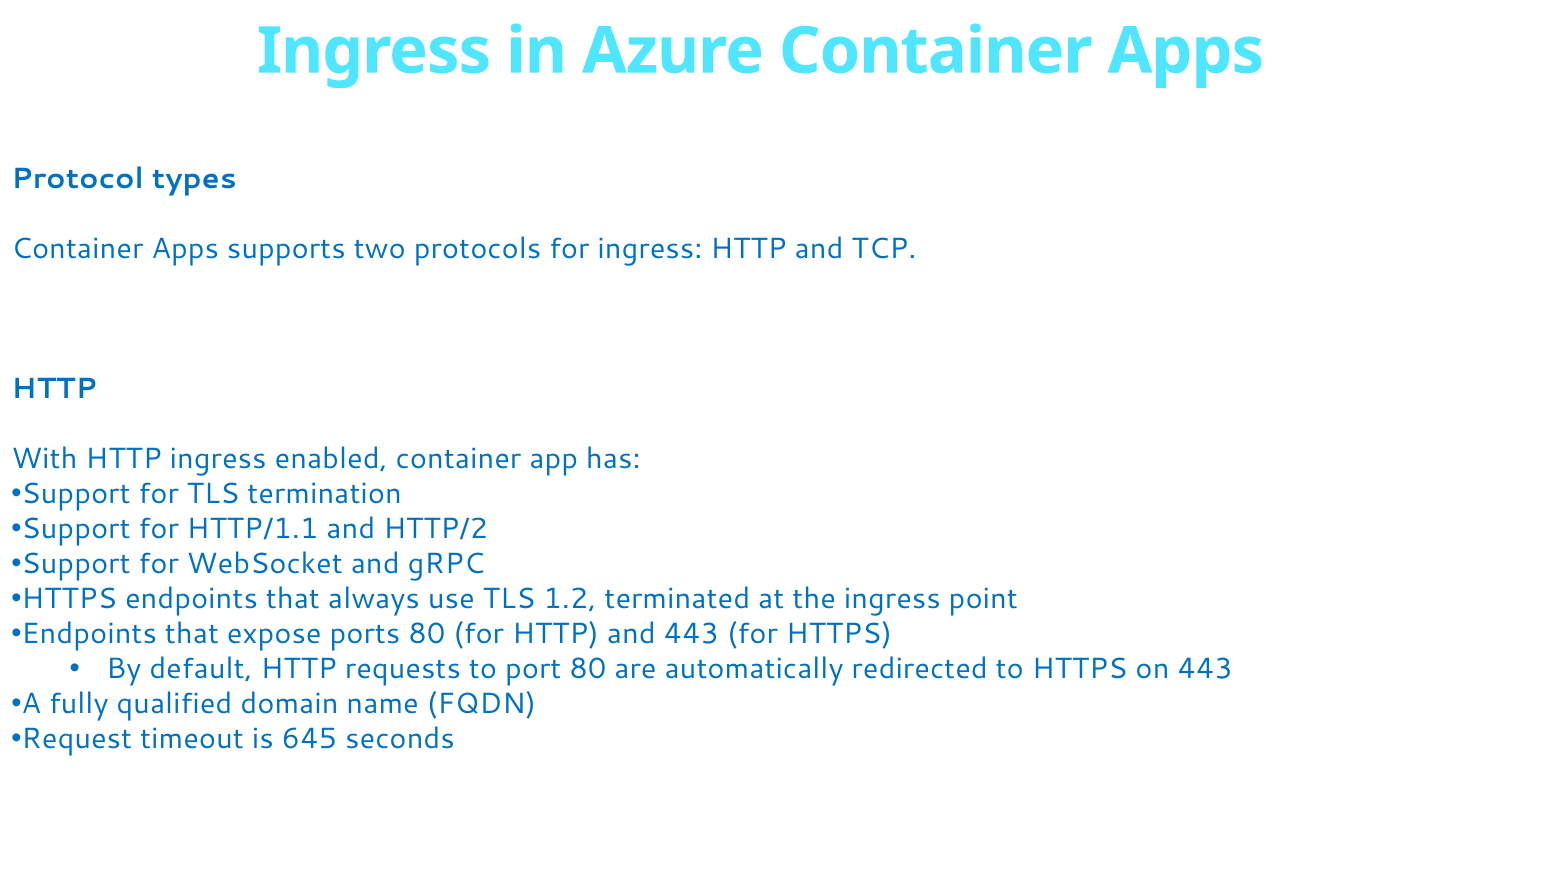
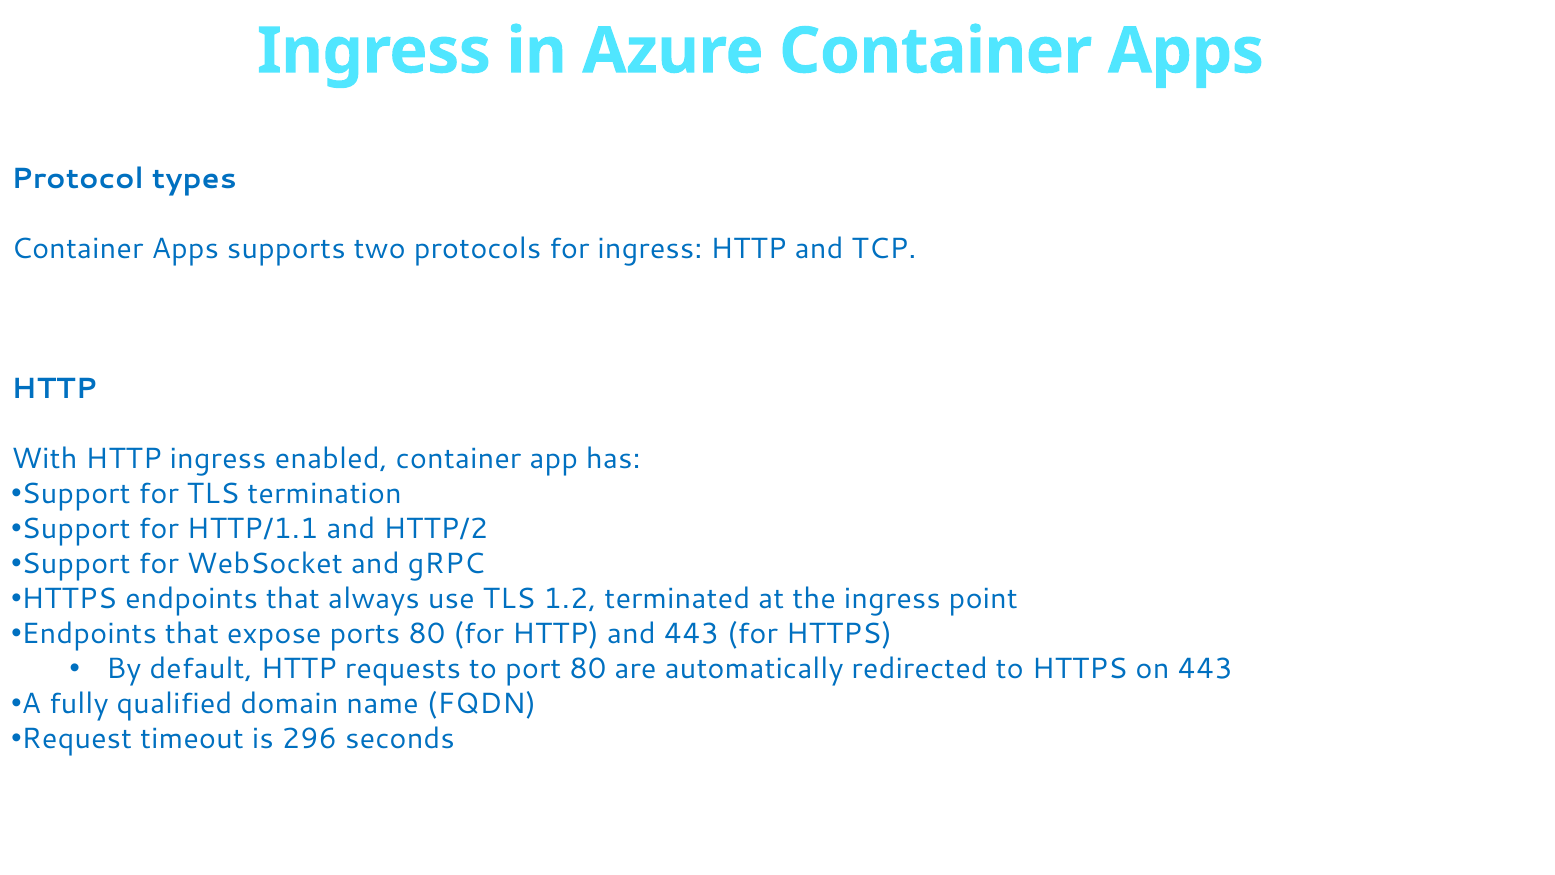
645: 645 -> 296
